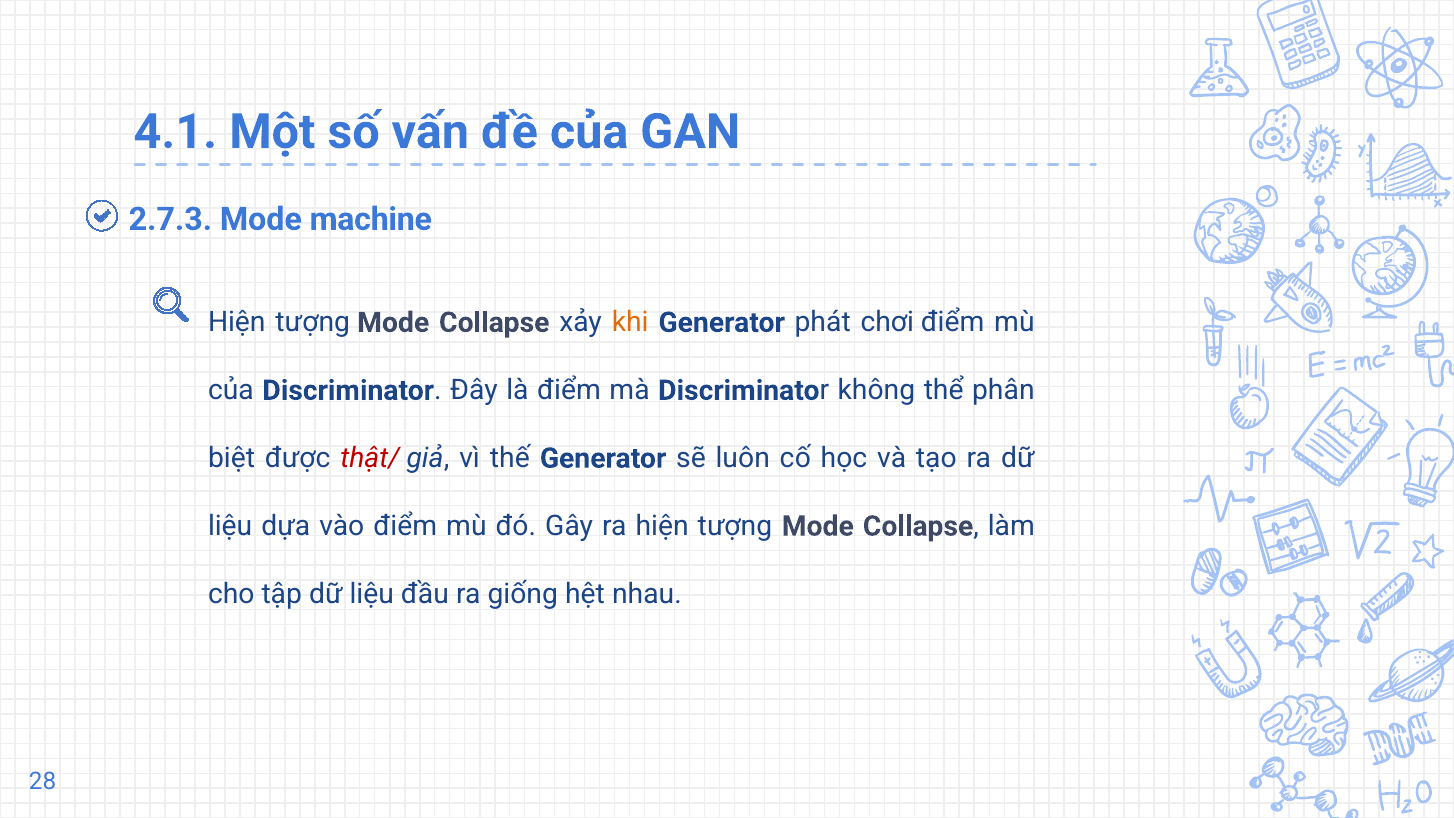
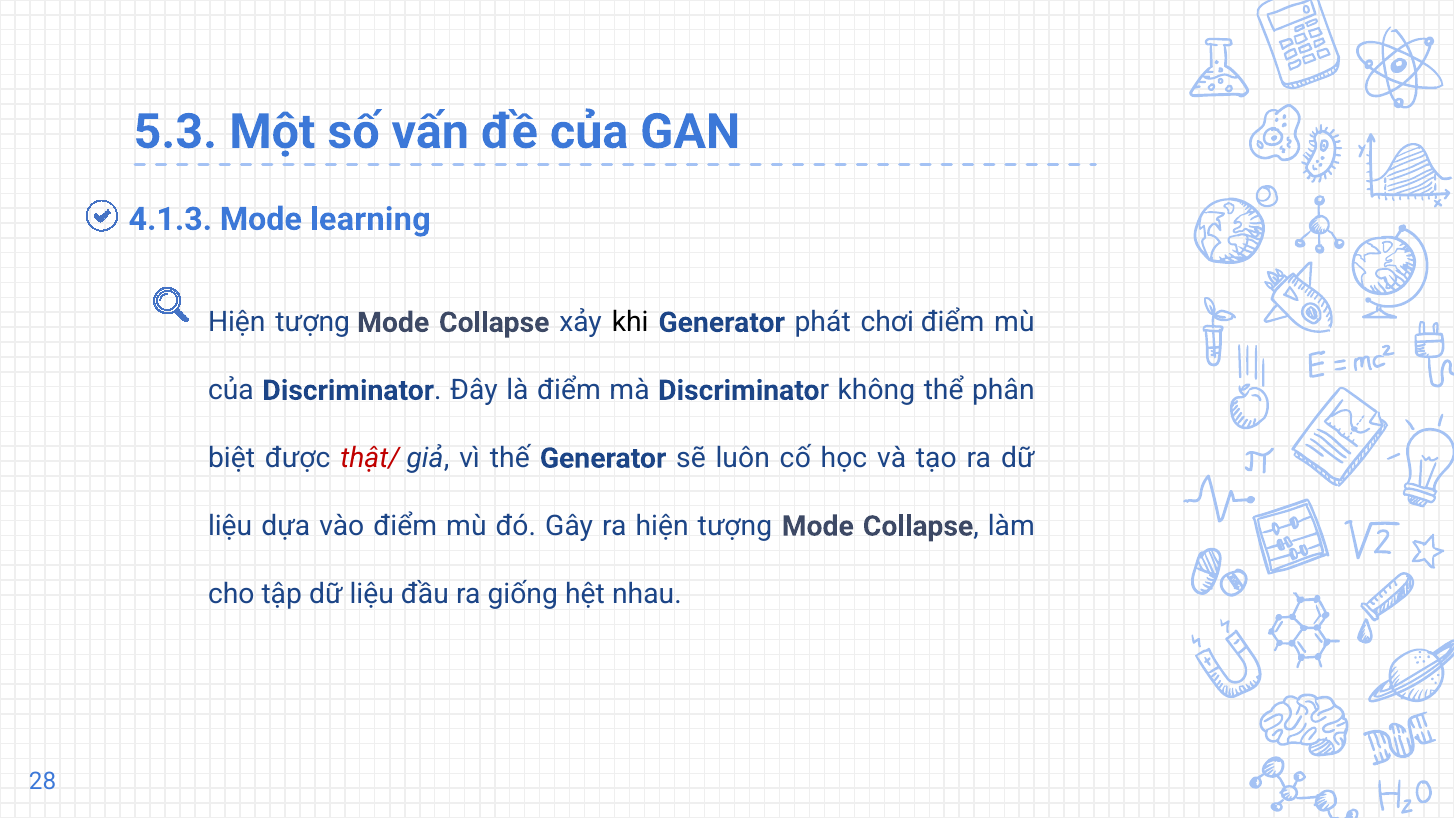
4.1: 4.1 -> 5.3
2.7.3: 2.7.3 -> 4.1.3
machine: machine -> learning
khi colour: orange -> black
